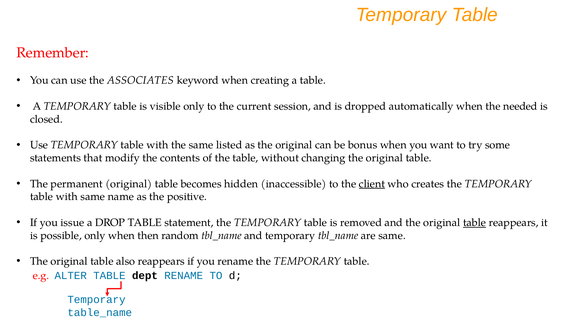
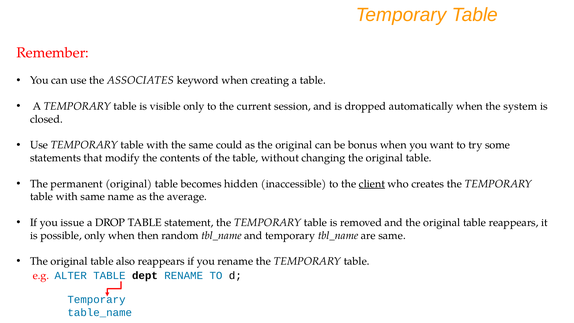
needed: needed -> system
listed: listed -> could
positive: positive -> average
table at (475, 222) underline: present -> none
